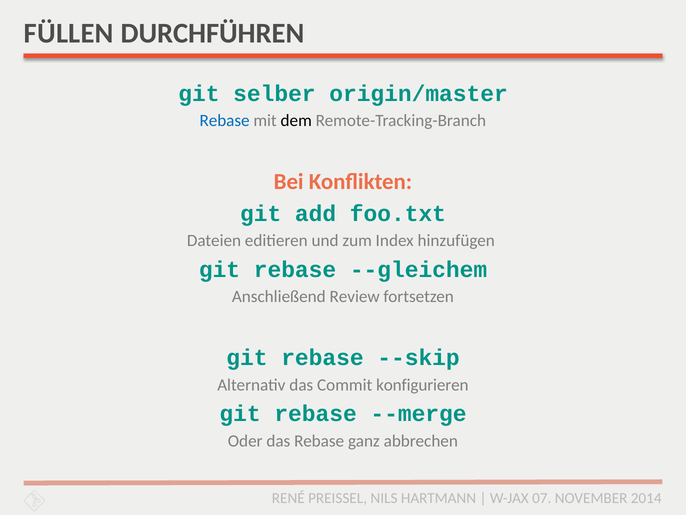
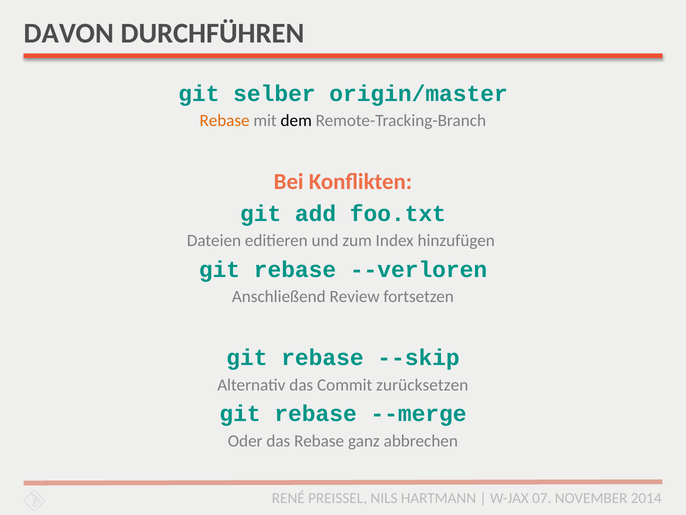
FÜLLEN: FÜLLEN -> DAVON
Rebase at (225, 120) colour: blue -> orange
--gleichem: --gleichem -> --verloren
konfigurieren: konfigurieren -> zurücksetzen
